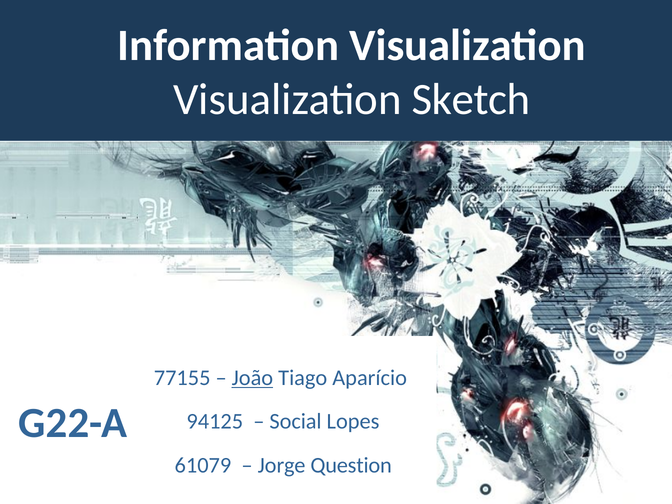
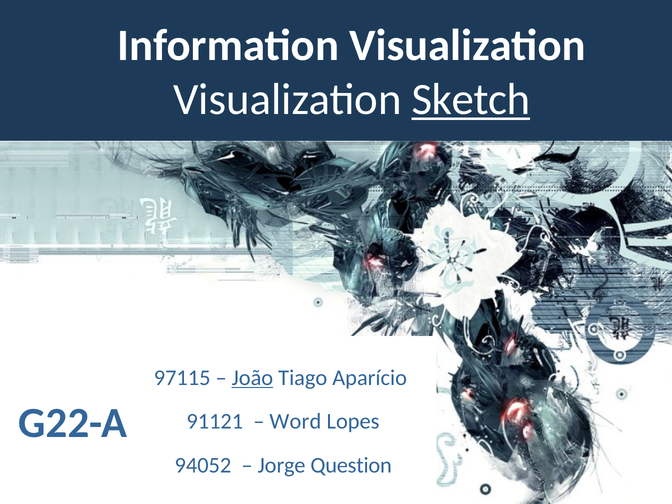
Sketch underline: none -> present
77155: 77155 -> 97115
94125: 94125 -> 91121
Social: Social -> Word
61079: 61079 -> 94052
